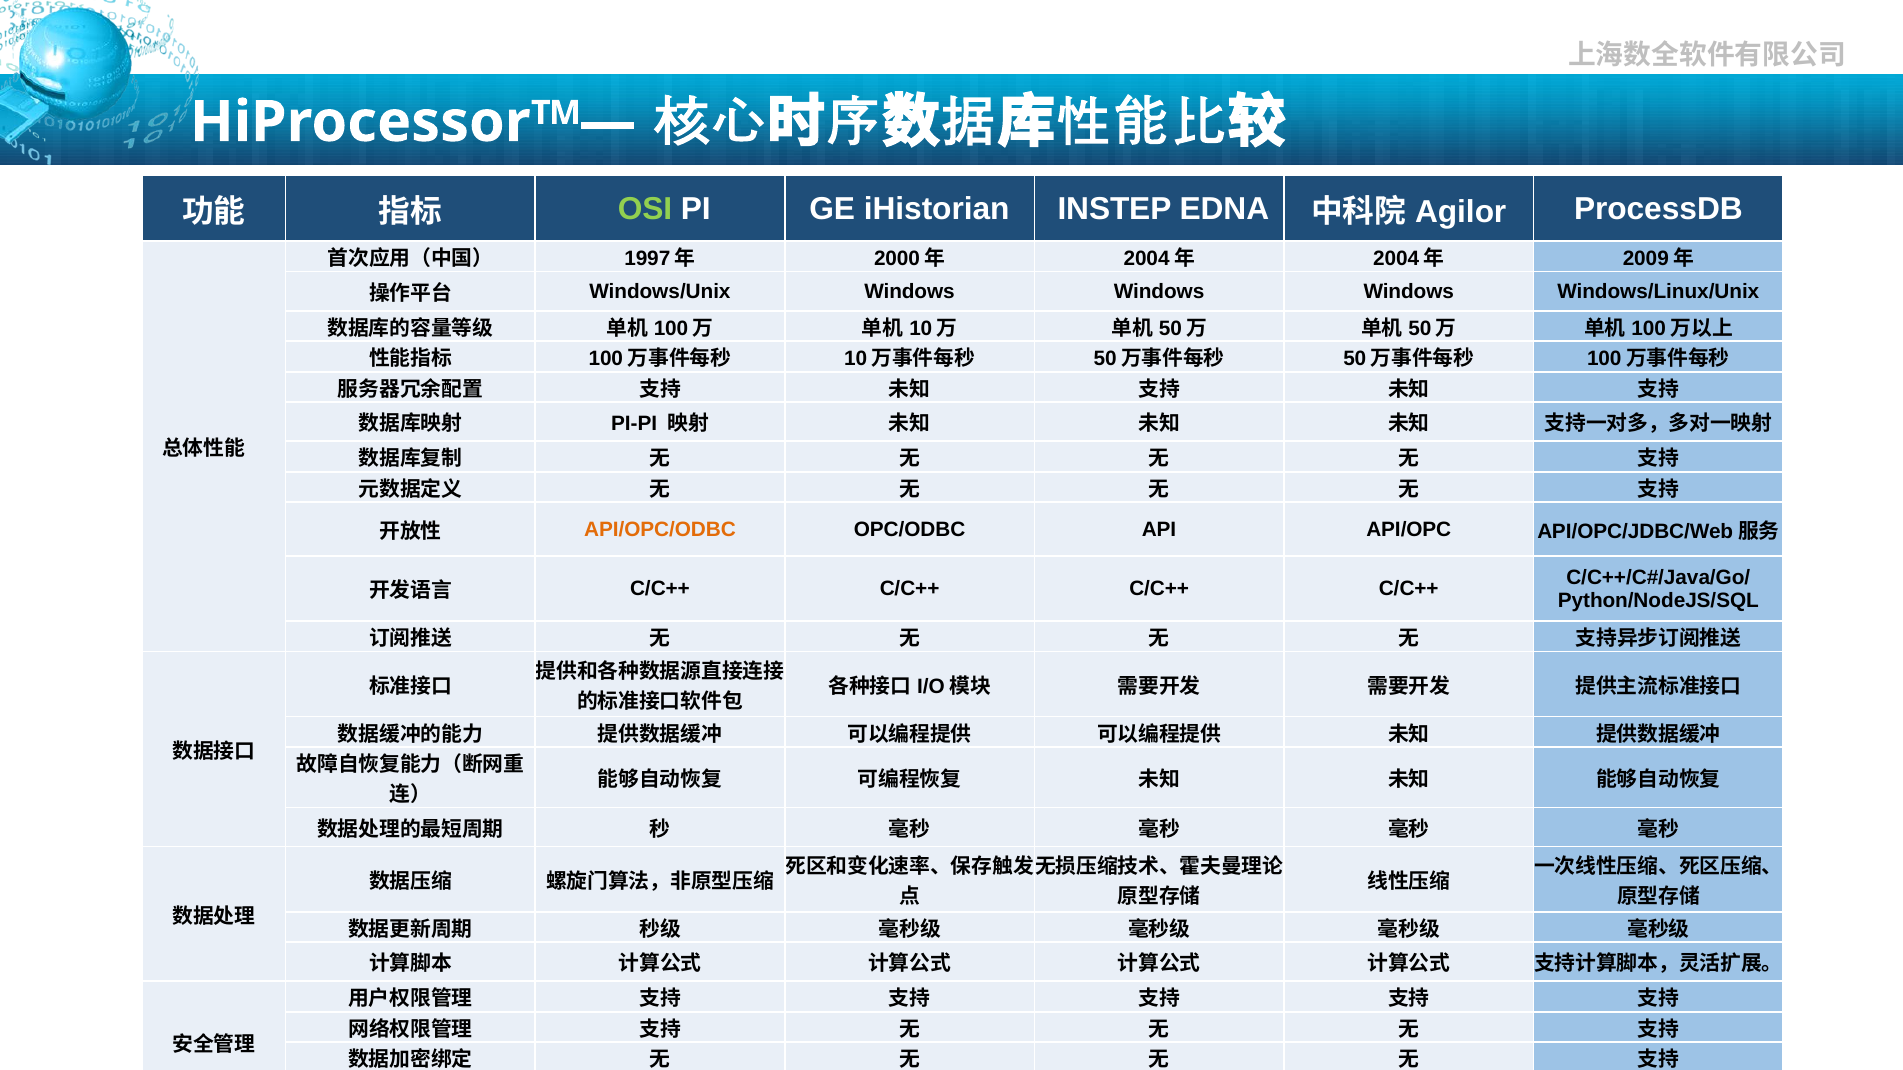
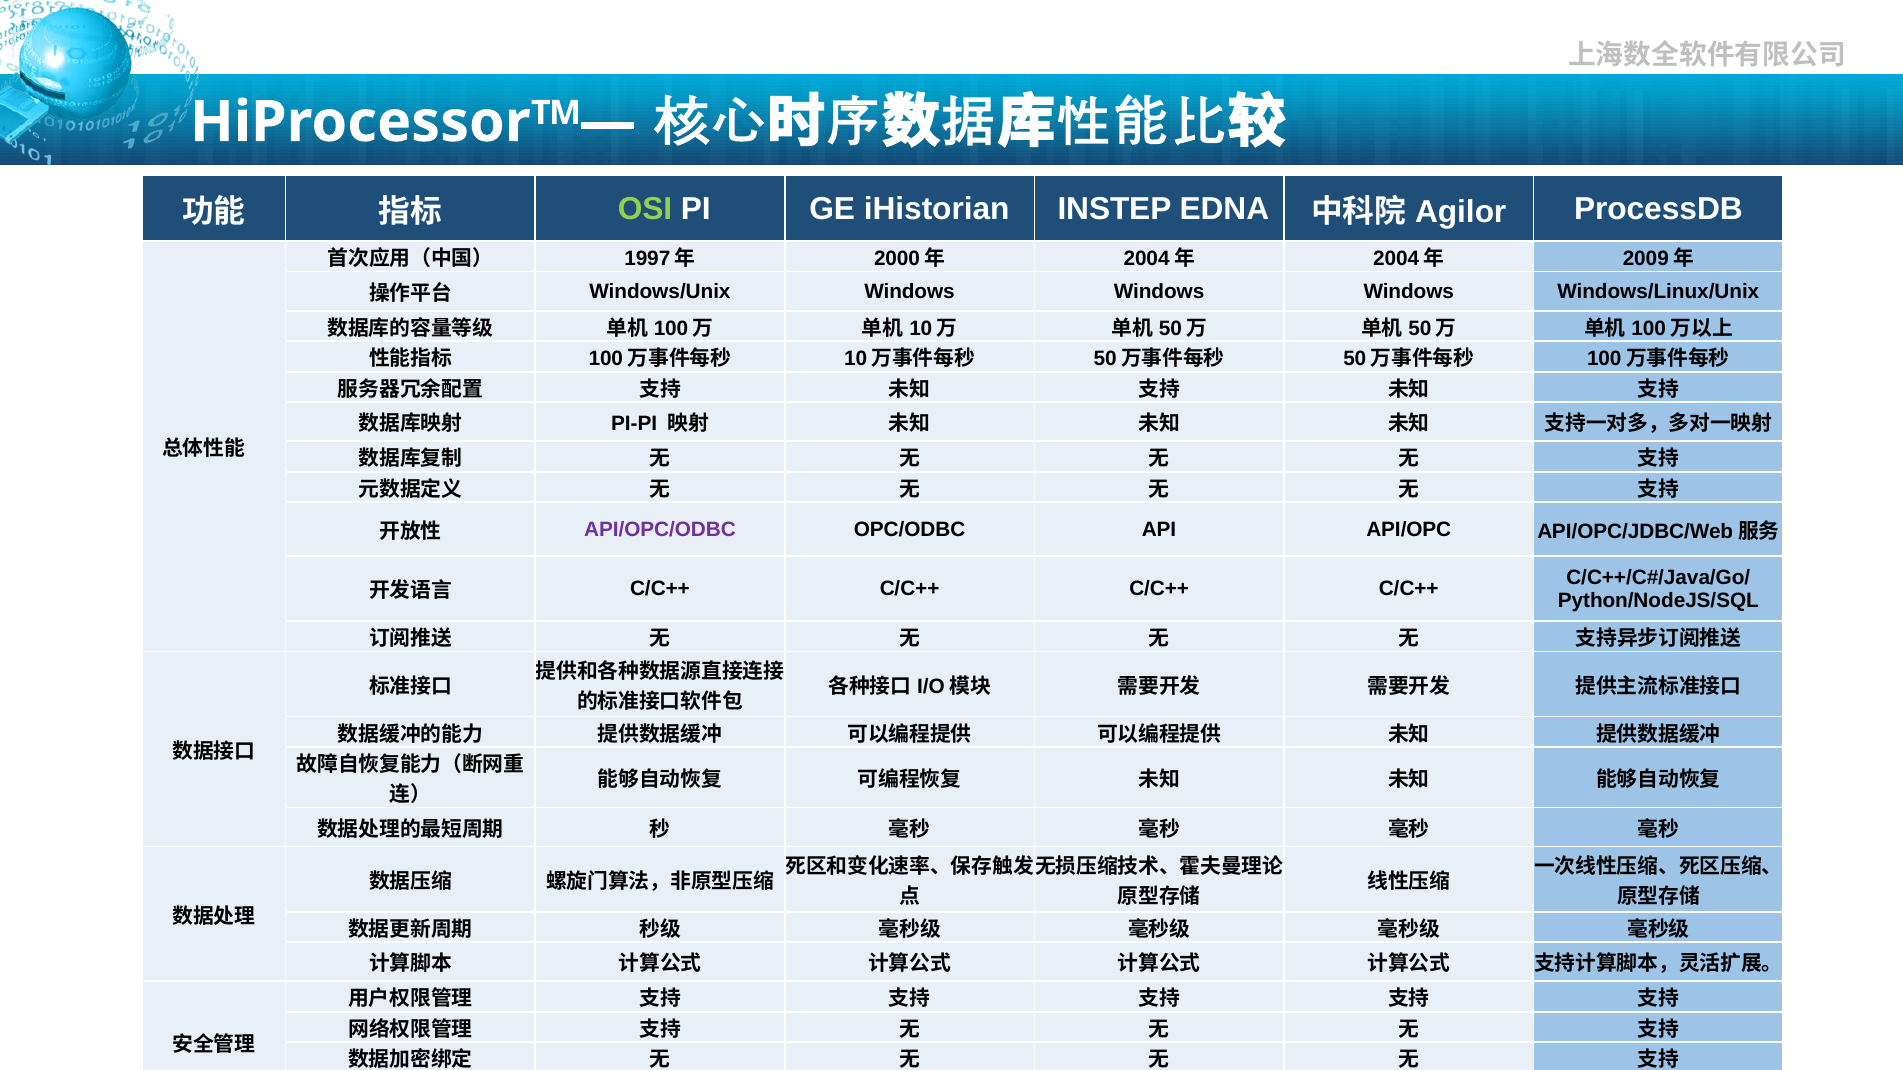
API/OPC/ODBC colour: orange -> purple
